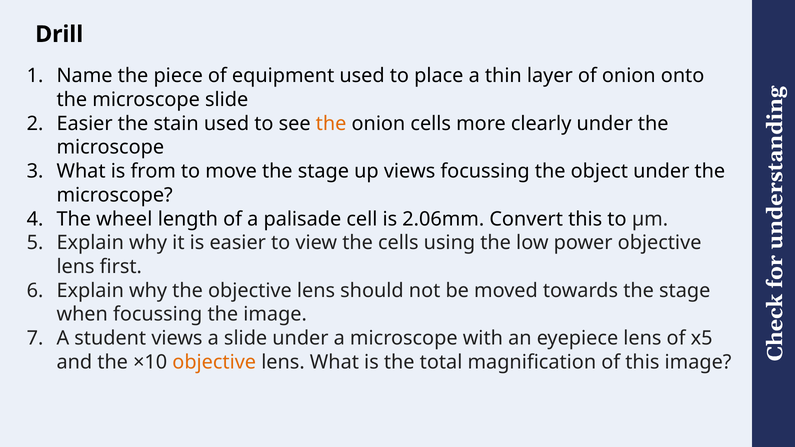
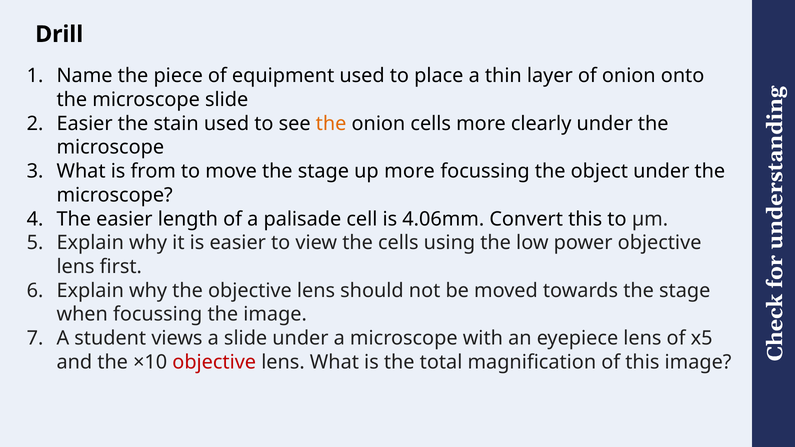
up views: views -> more
The wheel: wheel -> easier
2.06mm: 2.06mm -> 4.06mm
objective at (214, 362) colour: orange -> red
